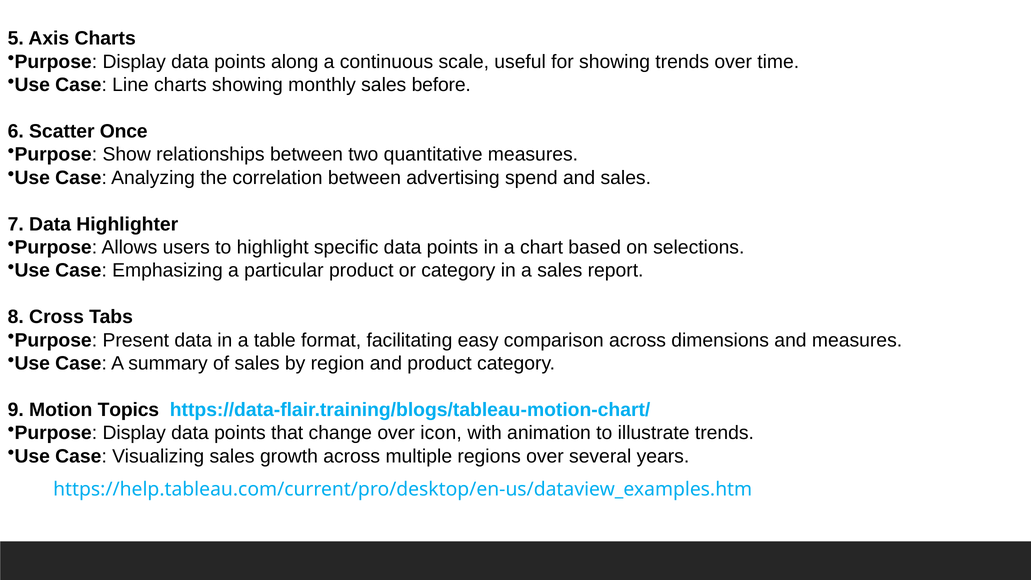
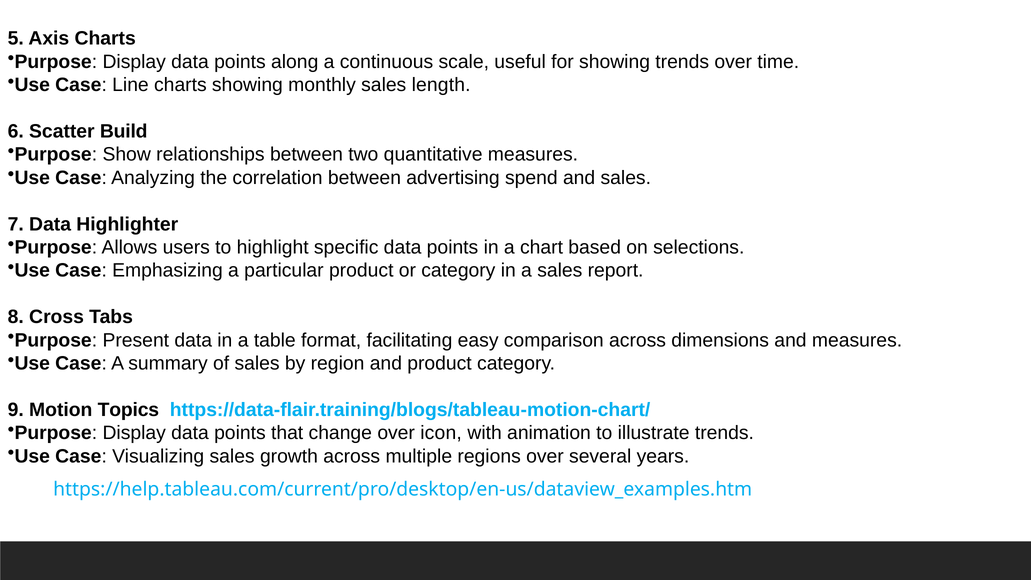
before: before -> length
Once: Once -> Build
